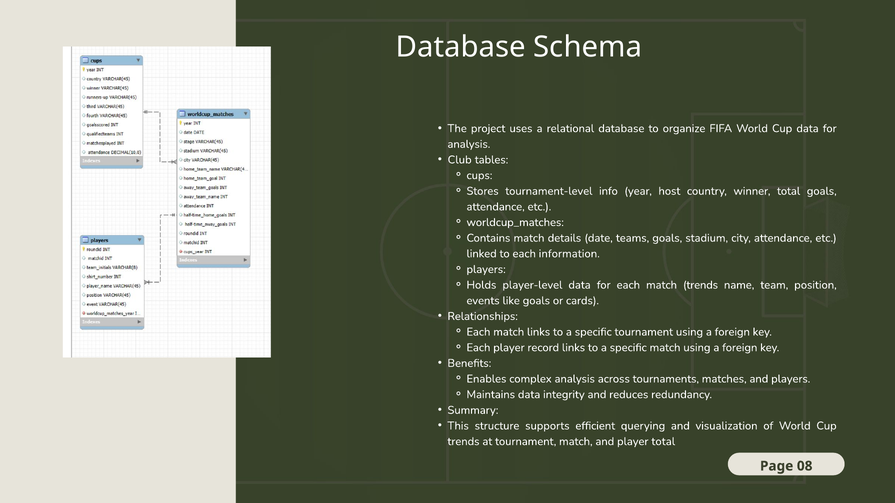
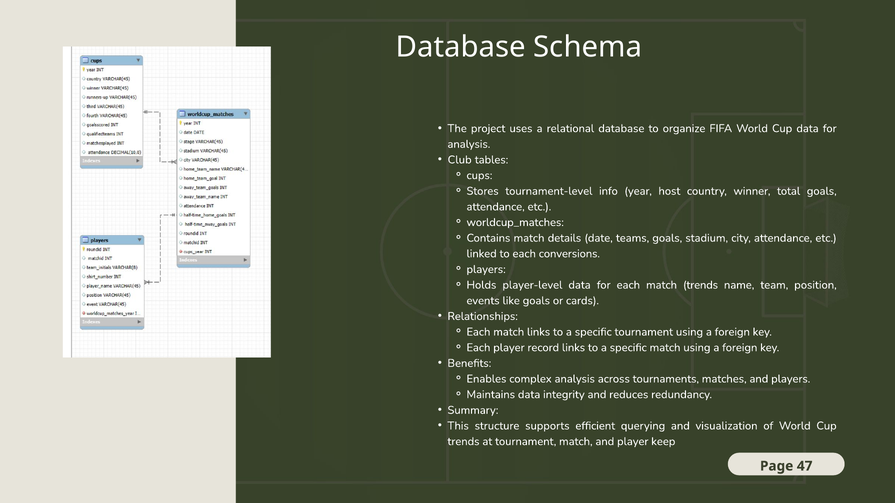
information: information -> conversions
player total: total -> keep
08: 08 -> 47
